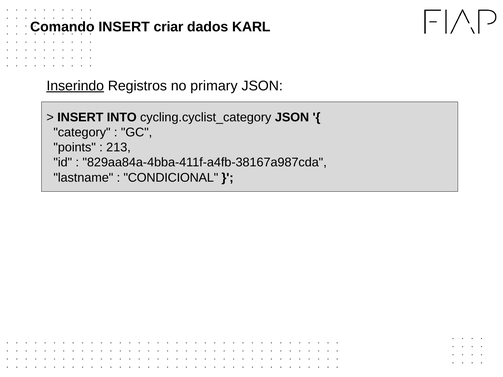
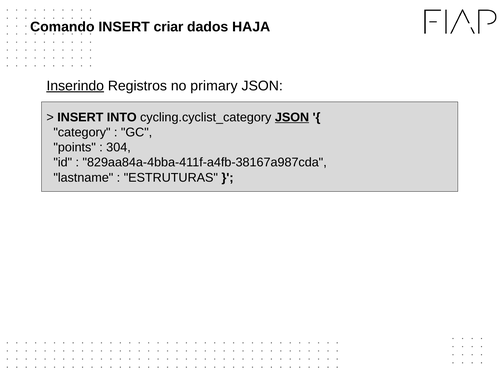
KARL: KARL -> HAJA
JSON at (292, 117) underline: none -> present
213: 213 -> 304
CONDICIONAL: CONDICIONAL -> ESTRUTURAS
